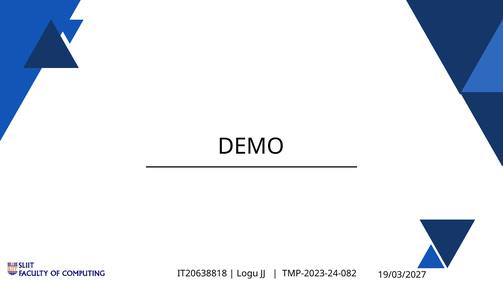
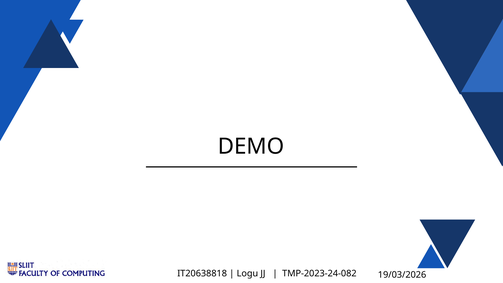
19/03/2027: 19/03/2027 -> 19/03/2026
